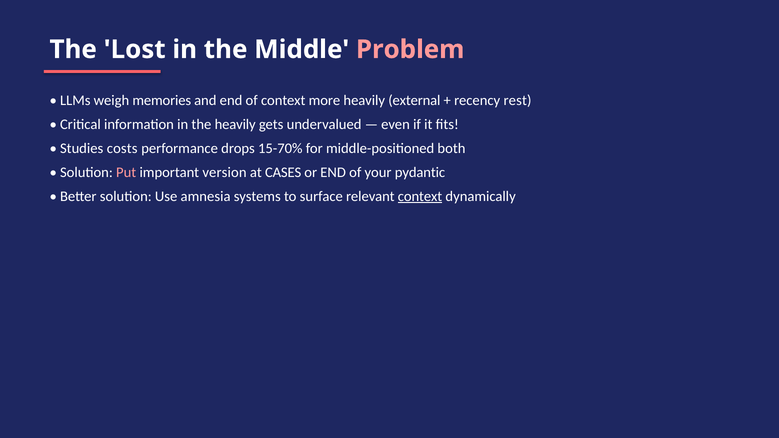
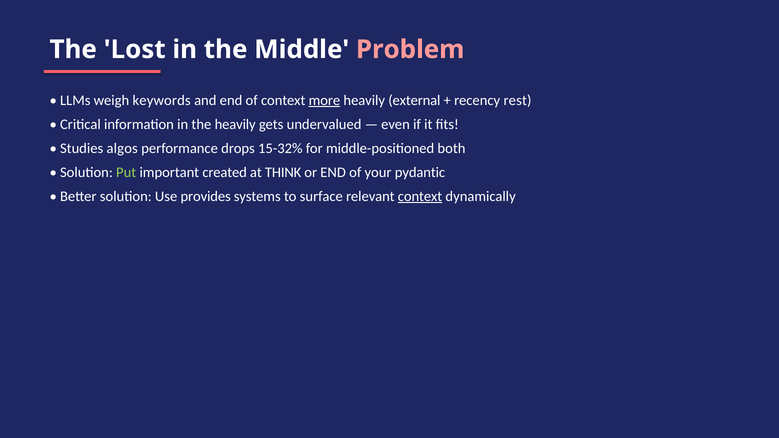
memories: memories -> keywords
more underline: none -> present
costs: costs -> algos
15-70%: 15-70% -> 15-32%
Put colour: pink -> light green
version: version -> created
CASES: CASES -> THINK
amnesia: amnesia -> provides
